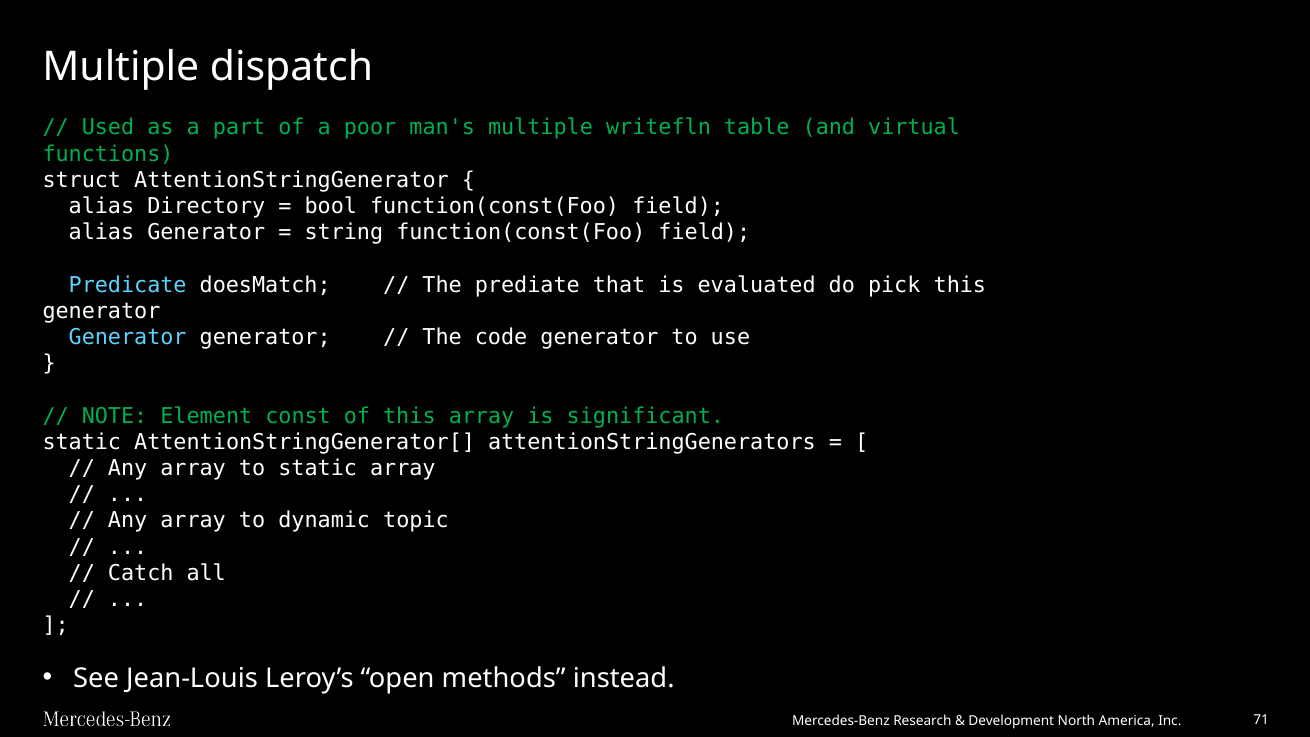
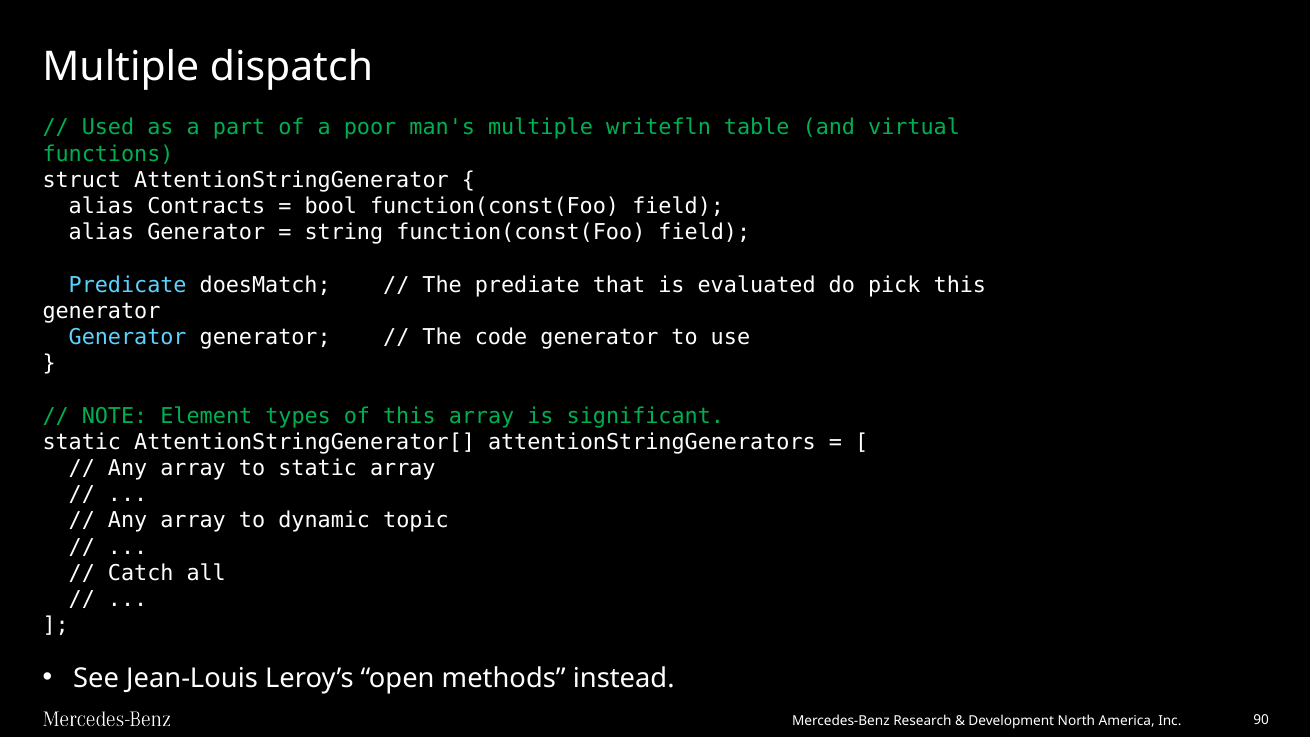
Directory: Directory -> Contracts
const: const -> types
71: 71 -> 90
